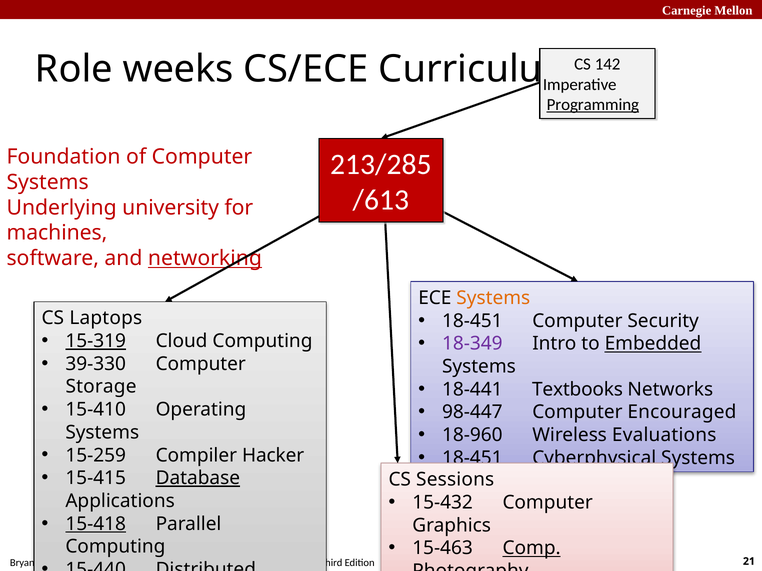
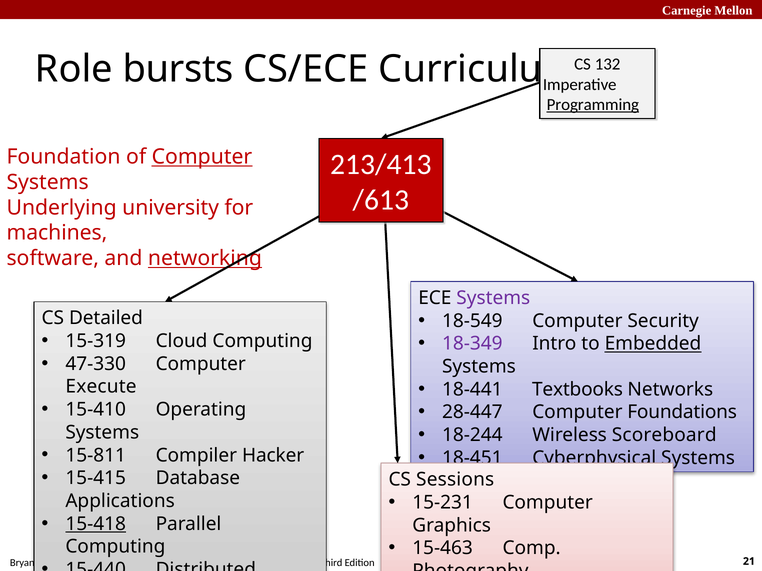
weeks: weeks -> bursts
142: 142 -> 132
Computer at (202, 157) underline: none -> present
213/285: 213/285 -> 213/413
Systems at (493, 298) colour: orange -> purple
18-451 at (472, 321): 18-451 -> 18-549
Laptops: Laptops -> Detailed
15-319 underline: present -> none
39-330: 39-330 -> 47-330
Storage: Storage -> Execute
98-447: 98-447 -> 28-447
Encouraged: Encouraged -> Foundations
18-960: 18-960 -> 18-244
Evaluations: Evaluations -> Scoreboard
15-259: 15-259 -> 15-811
Database at (198, 478) underline: present -> none
15-432: 15-432 -> 15-231
Comp underline: present -> none
